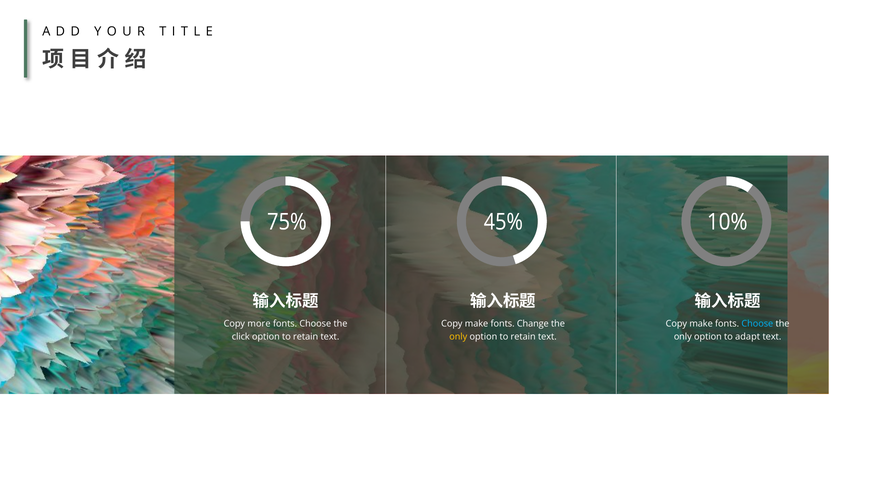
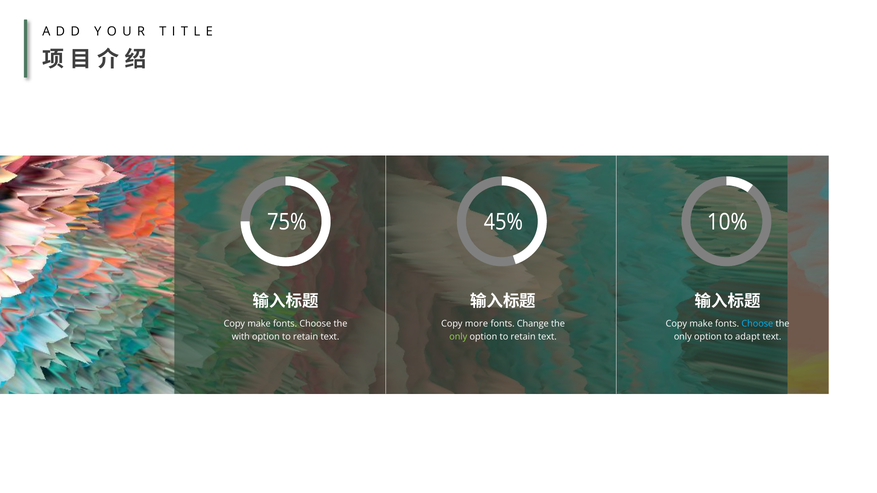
more at (259, 324): more -> make
make at (477, 324): make -> more
click: click -> with
only at (458, 337) colour: yellow -> light green
